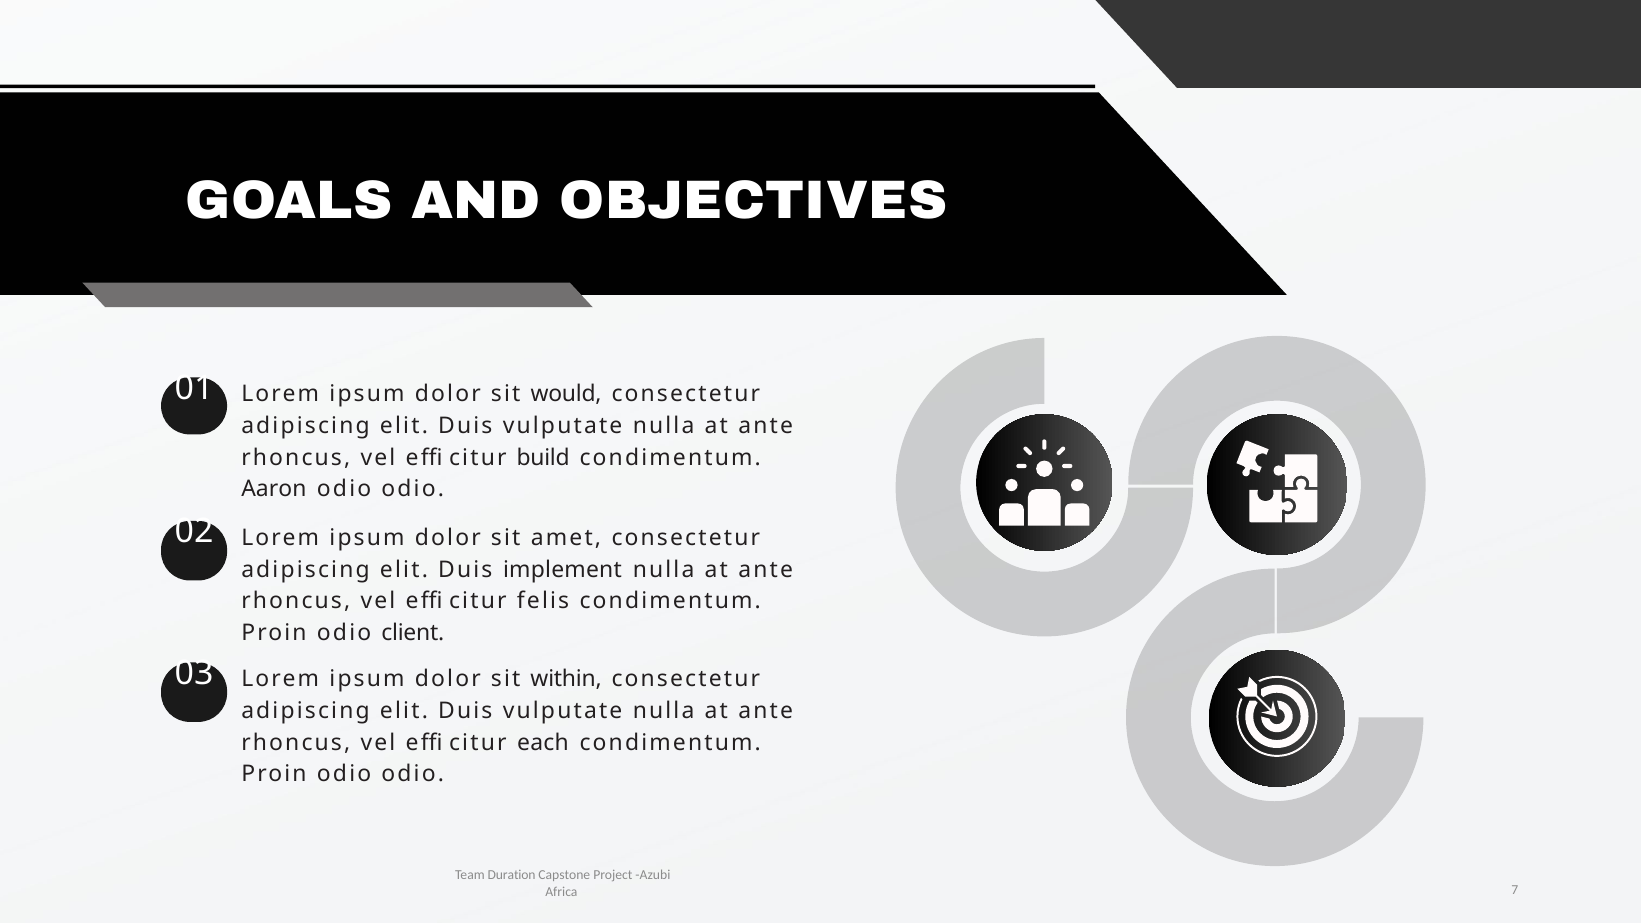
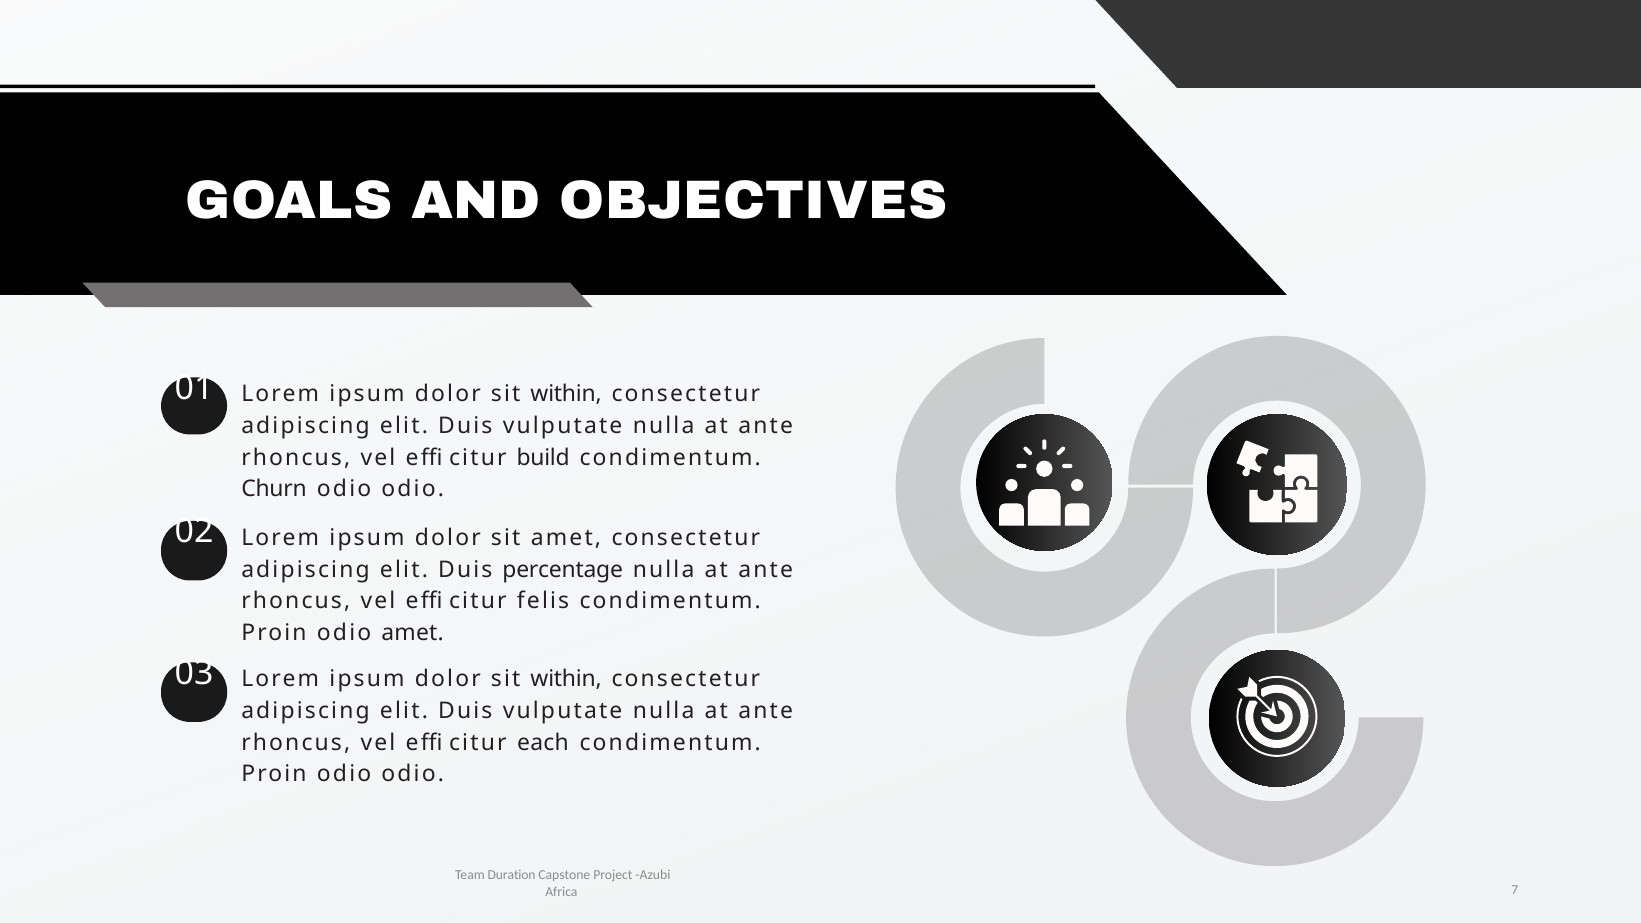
would at (566, 394): would -> within
Aaron: Aaron -> Churn
implement: implement -> percentage
odio client: client -> amet
